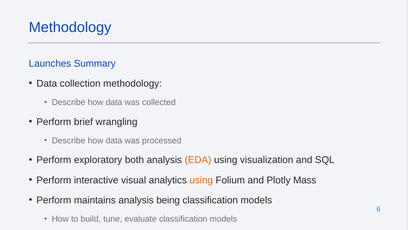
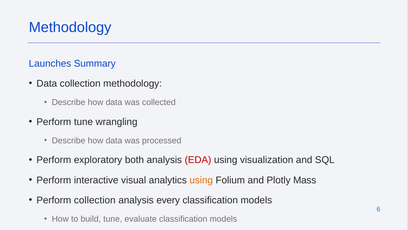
Perform brief: brief -> tune
EDA colour: orange -> red
Perform maintains: maintains -> collection
being: being -> every
